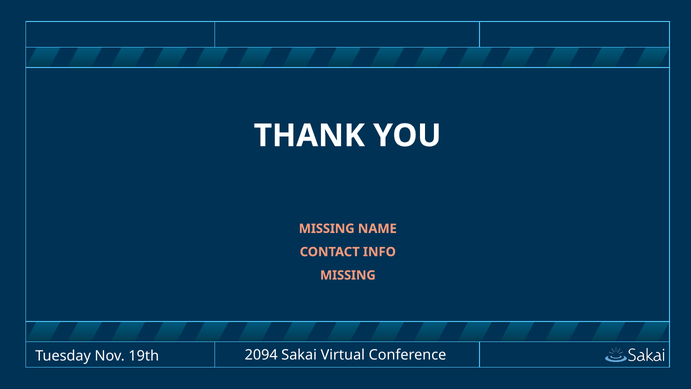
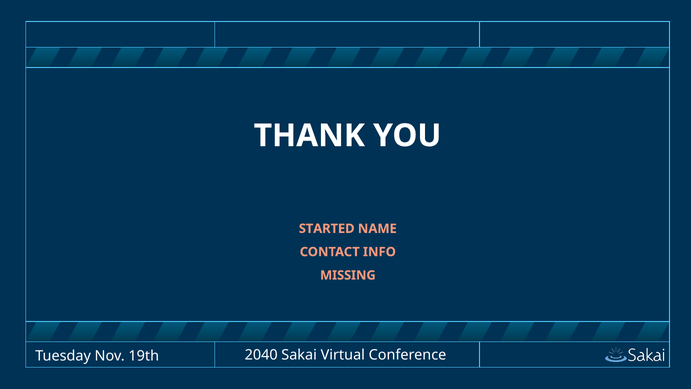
MISSING at (327, 228): MISSING -> STARTED
2094: 2094 -> 2040
